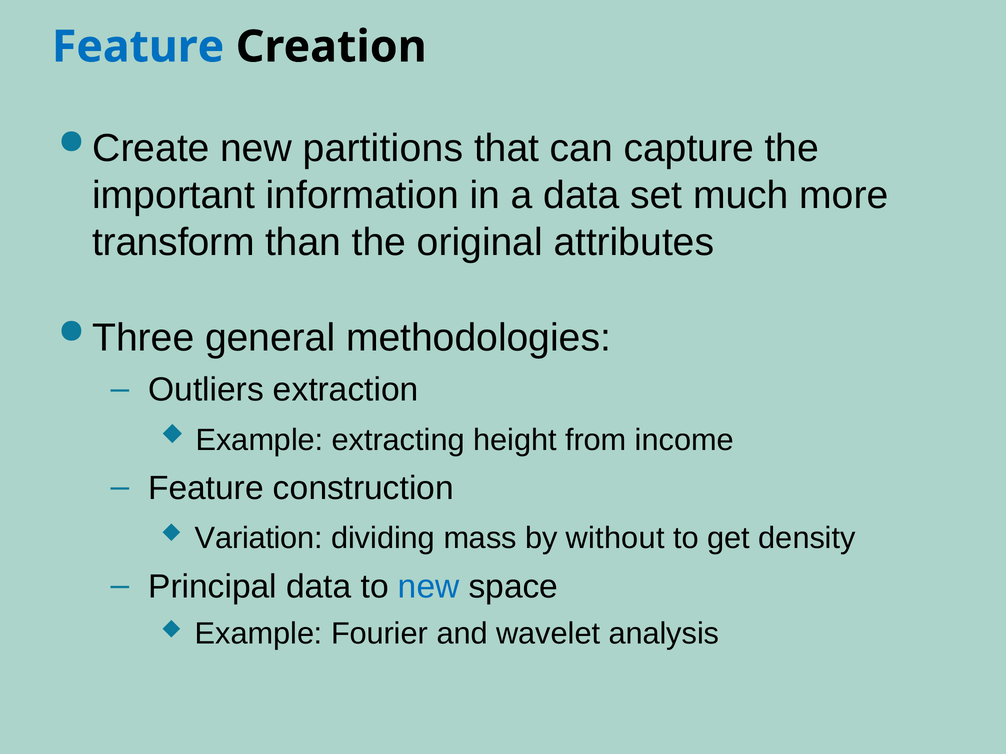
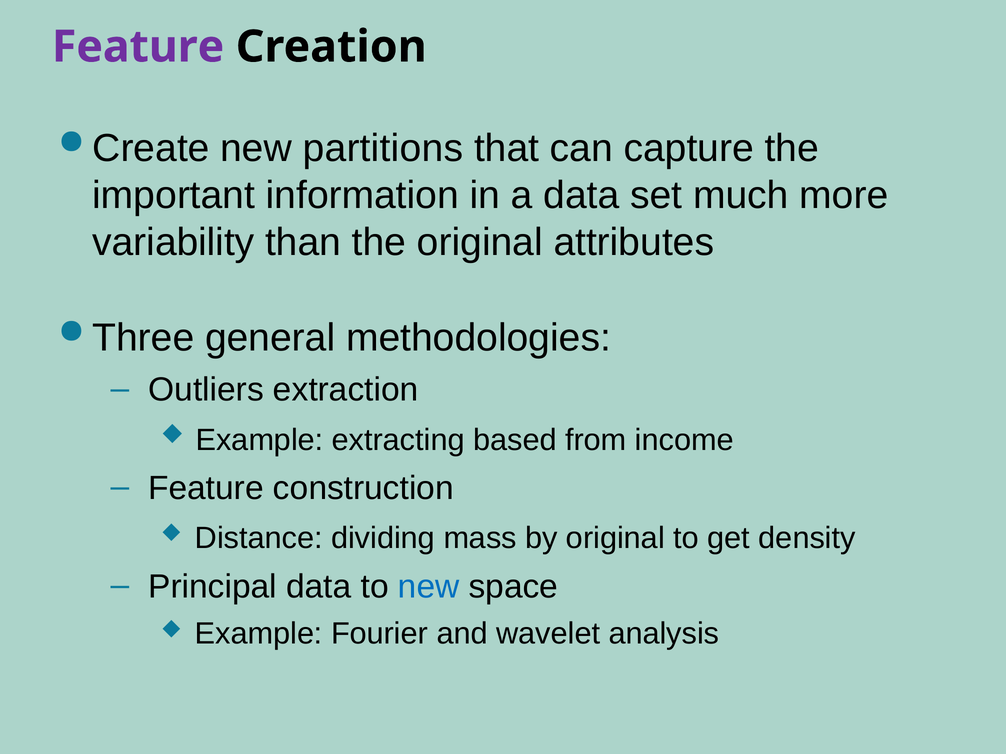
Feature at (138, 47) colour: blue -> purple
transform: transform -> variability
height: height -> based
Variation: Variation -> Distance
by without: without -> original
